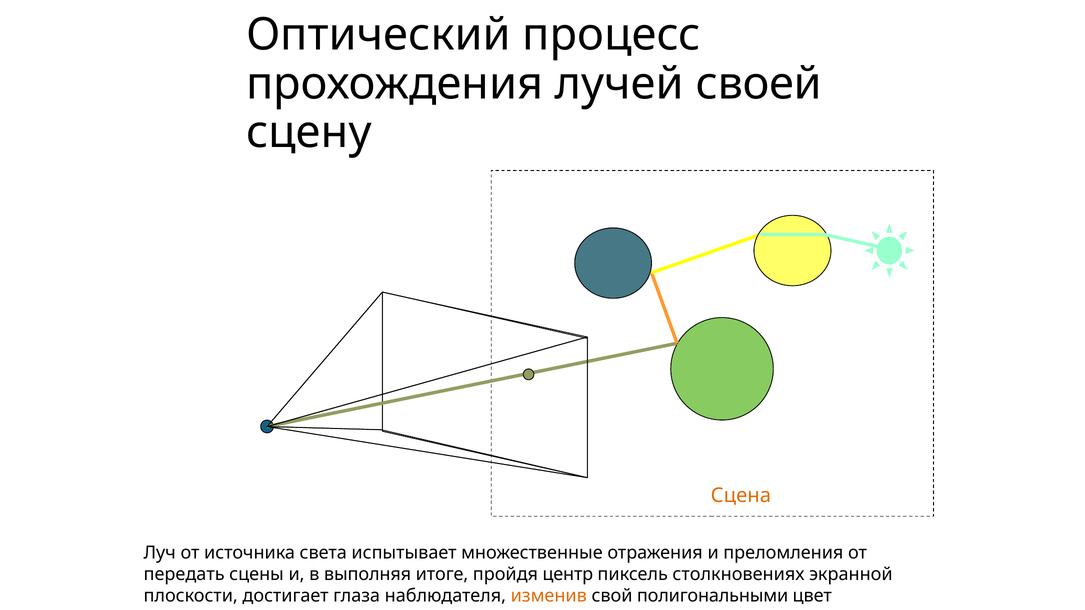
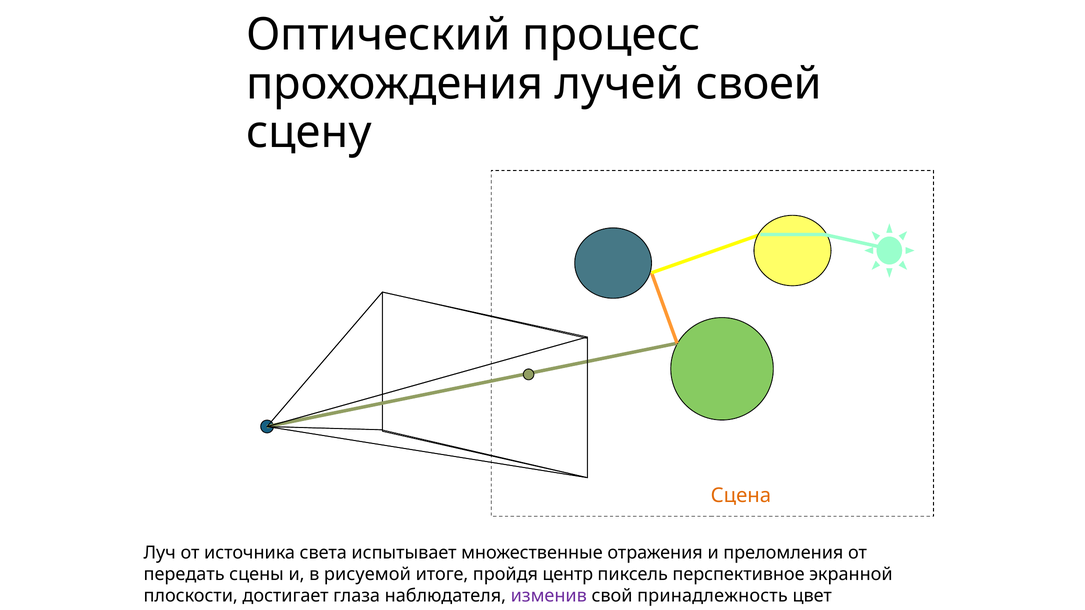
выполняя: выполняя -> рисуемой
столкновениях: столкновениях -> перспективное
изменив colour: orange -> purple
полигональными: полигональными -> принадлежность
